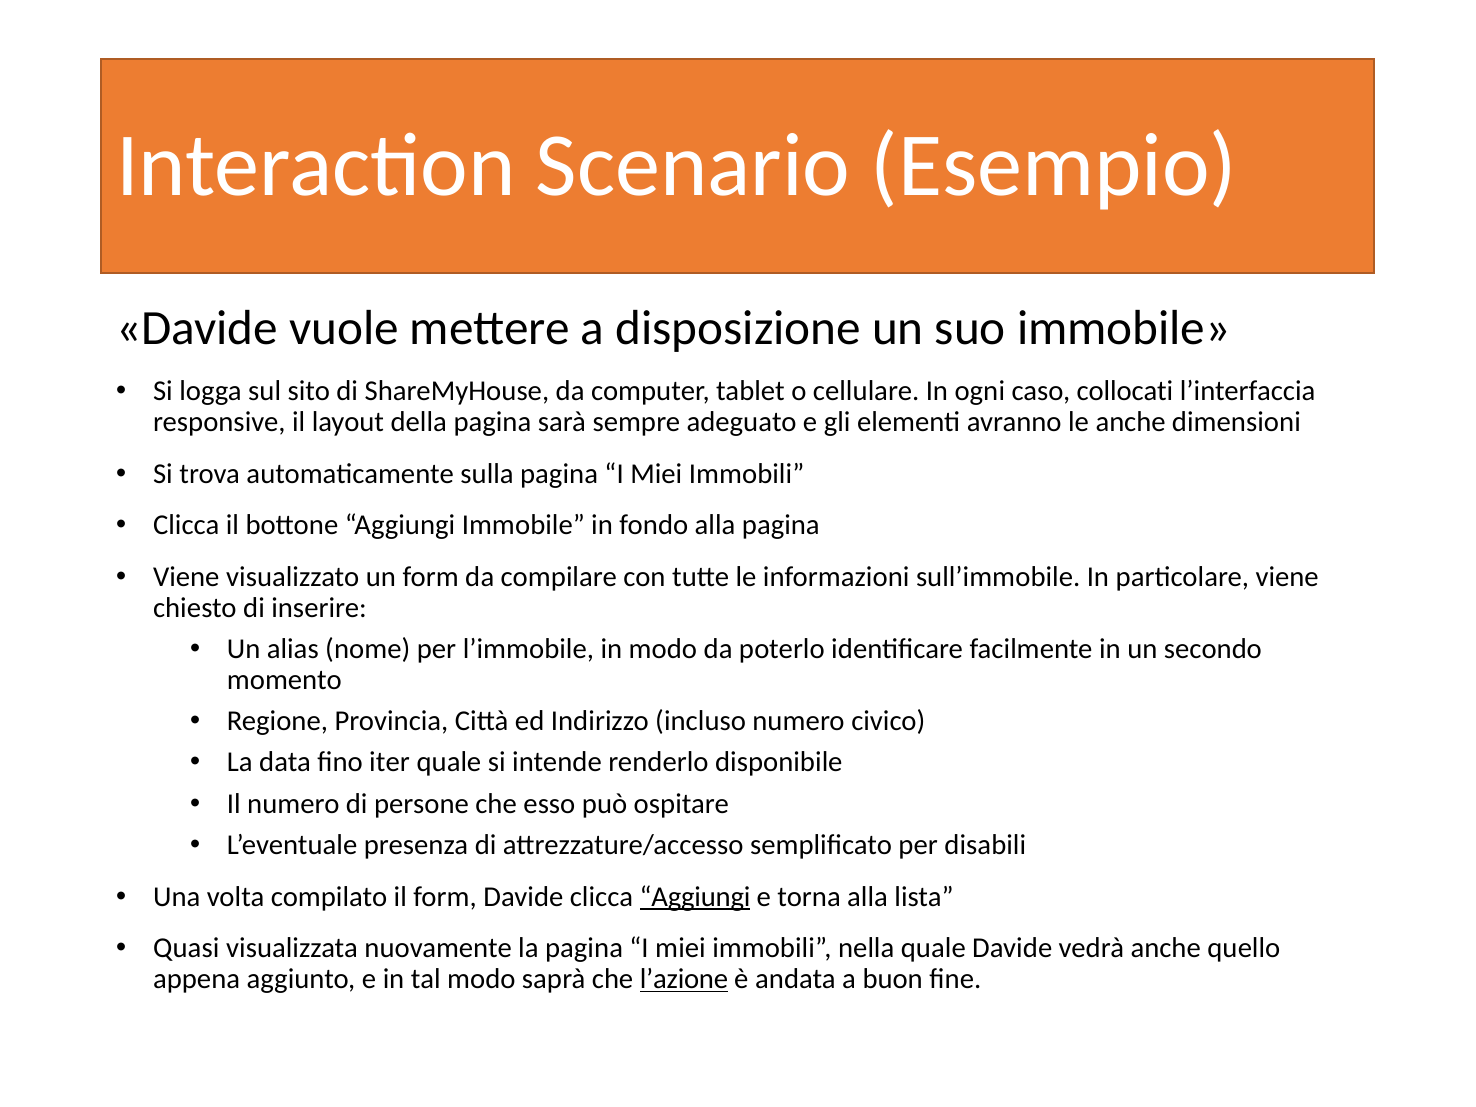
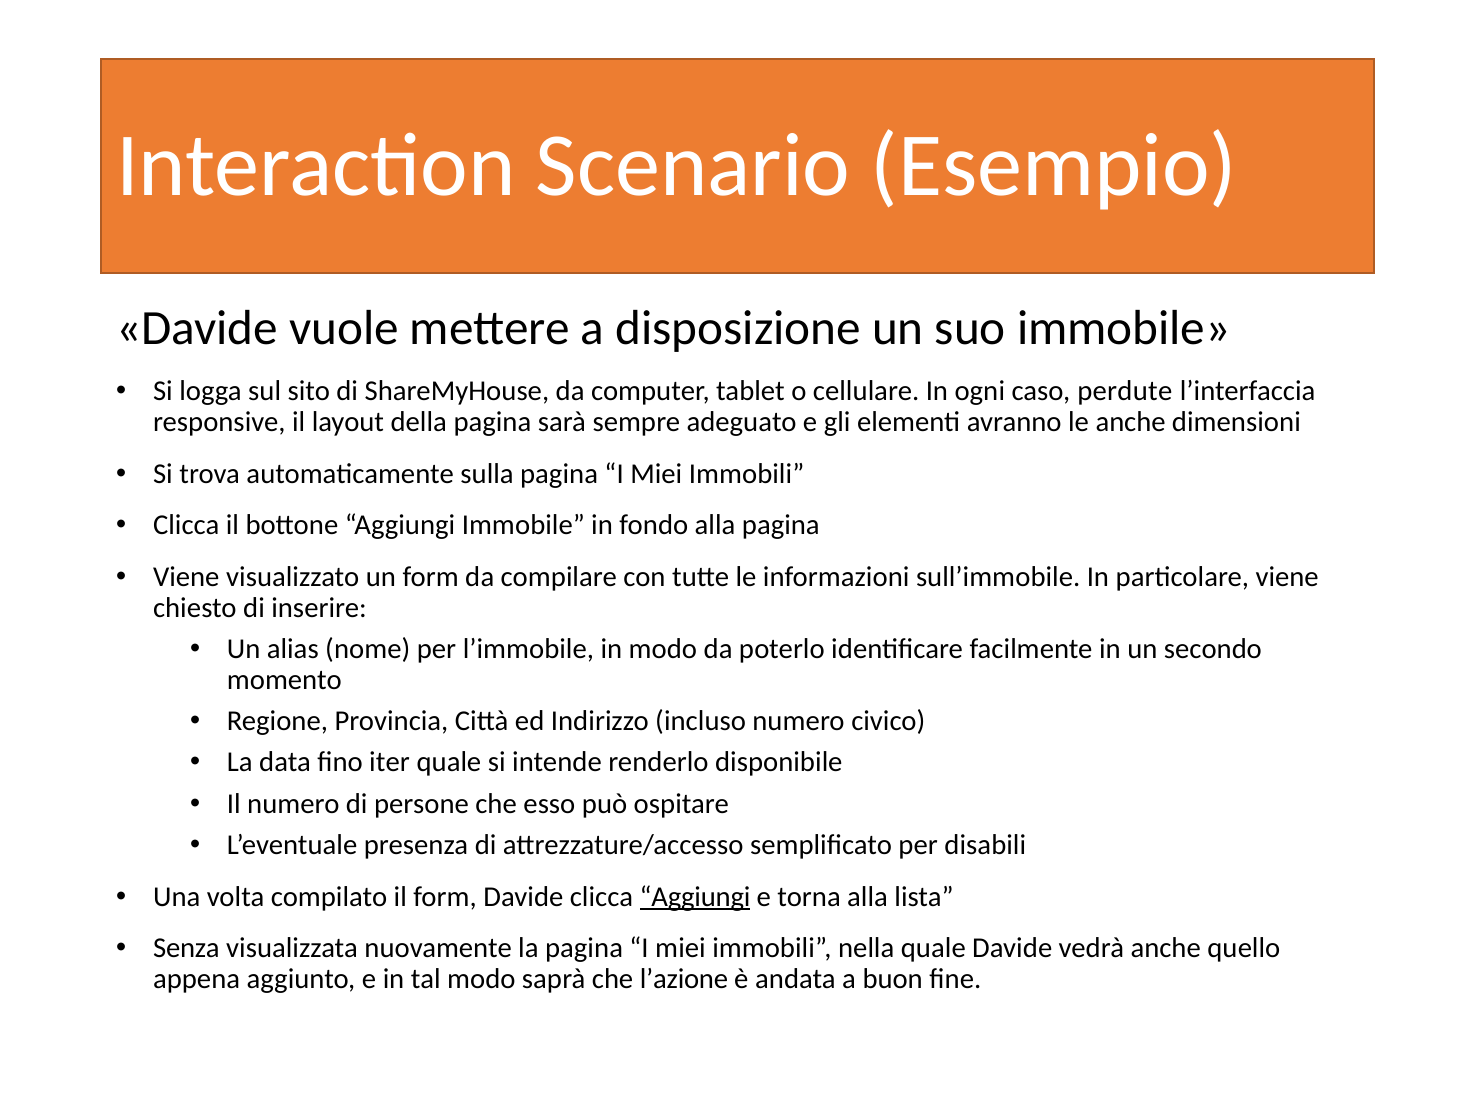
collocati: collocati -> perdute
Quasi: Quasi -> Senza
l’azione underline: present -> none
